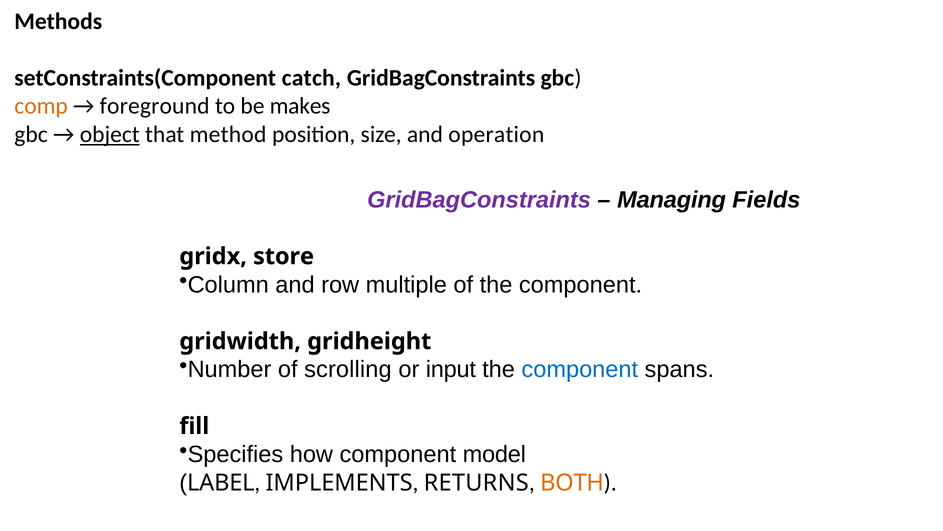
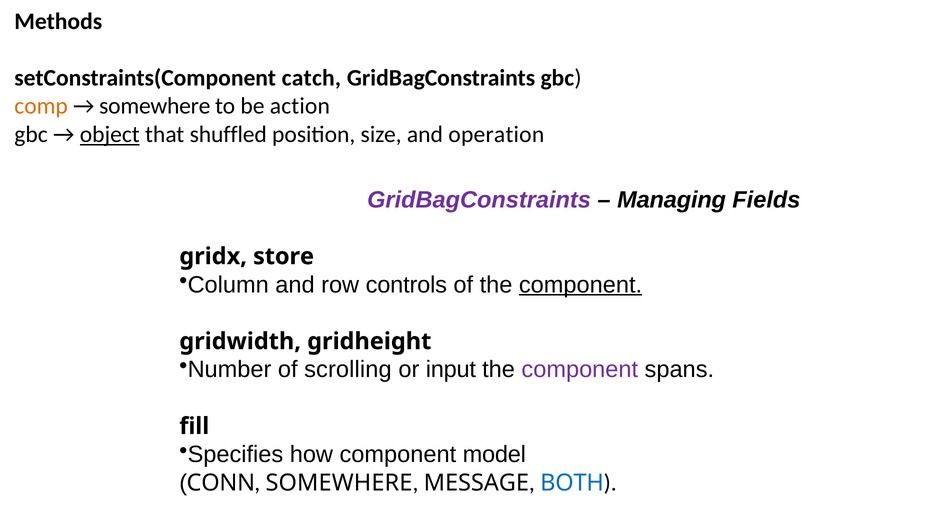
foreground at (155, 106): foreground -> somewhere
makes: makes -> action
method: method -> shuffled
multiple: multiple -> controls
component at (581, 284) underline: none -> present
component at (580, 369) colour: blue -> purple
LABEL: LABEL -> CONN
IMPLEMENTS at (339, 482): IMPLEMENTS -> SOMEWHERE
RETURNS: RETURNS -> MESSAGE
BOTH colour: orange -> blue
